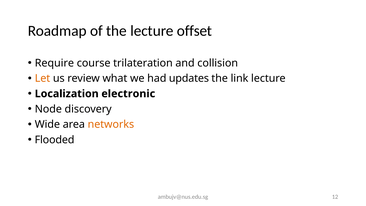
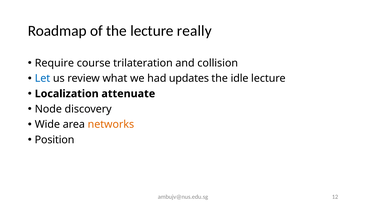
offset: offset -> really
Let colour: orange -> blue
link: link -> idle
electronic: electronic -> attenuate
Flooded: Flooded -> Position
